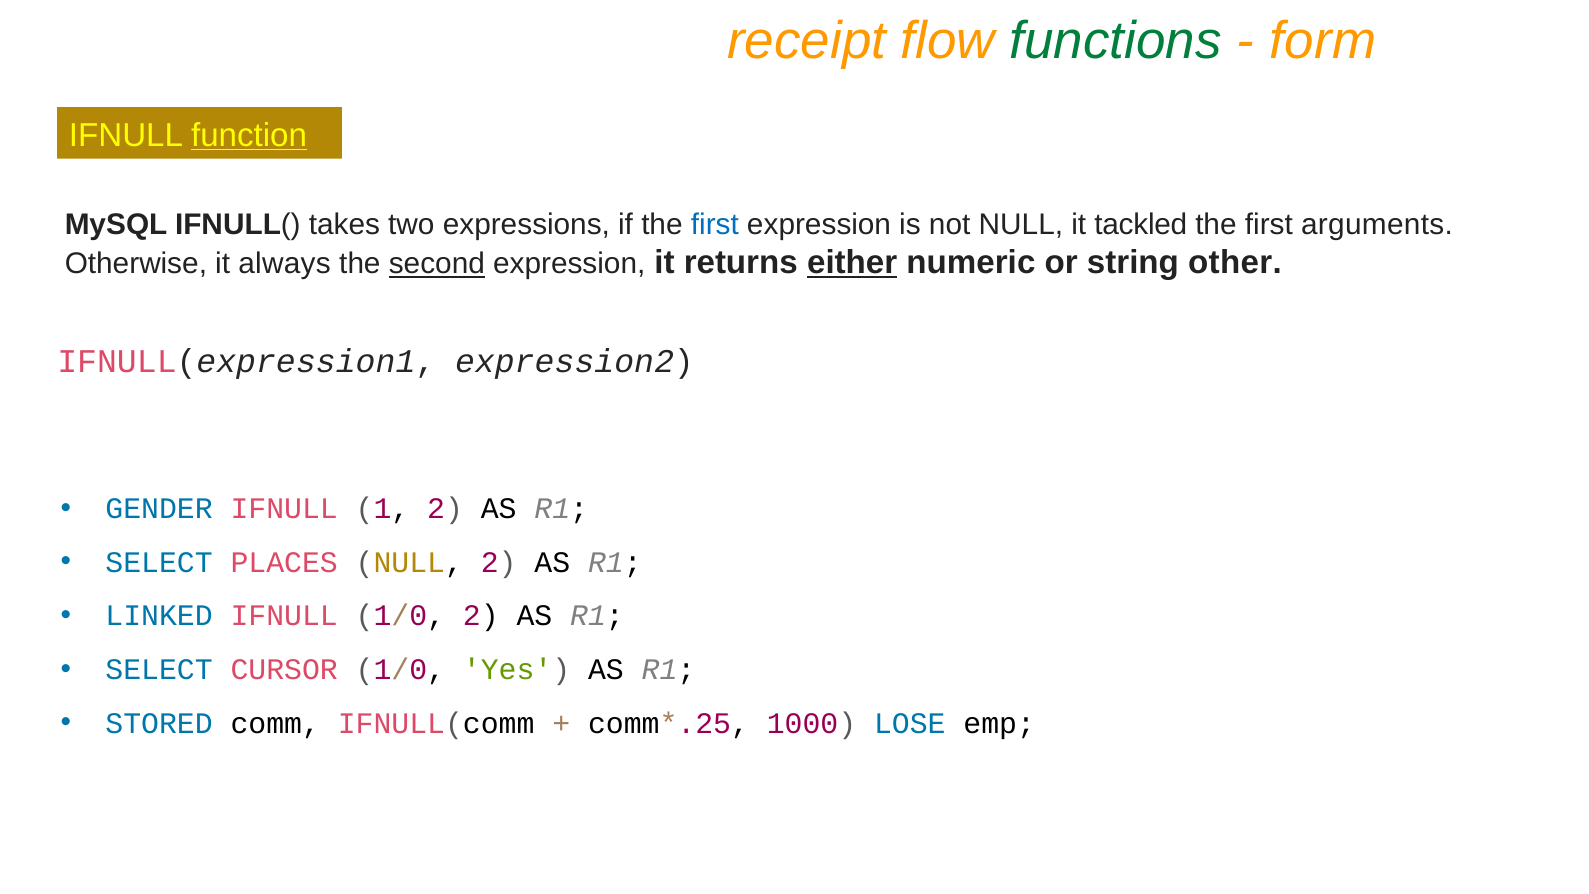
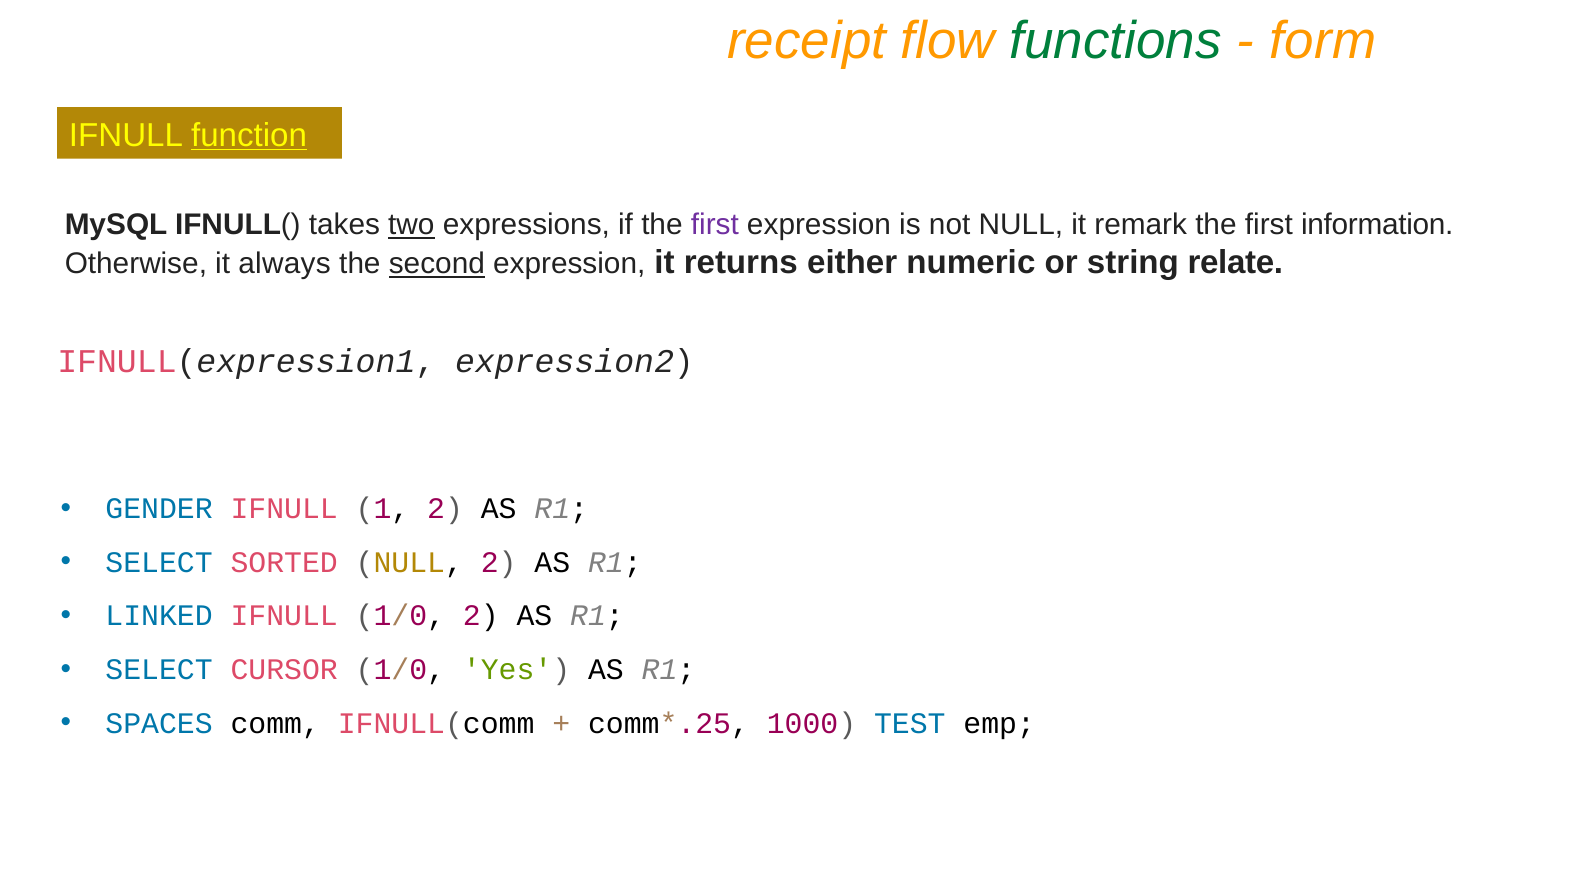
two underline: none -> present
first at (715, 225) colour: blue -> purple
tackled: tackled -> remark
arguments: arguments -> information
either underline: present -> none
other: other -> relate
PLACES: PLACES -> SORTED
STORED: STORED -> SPACES
LOSE: LOSE -> TEST
